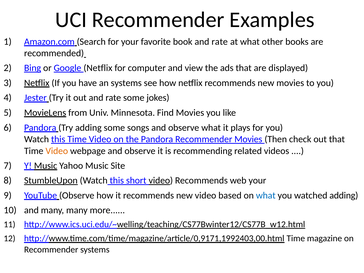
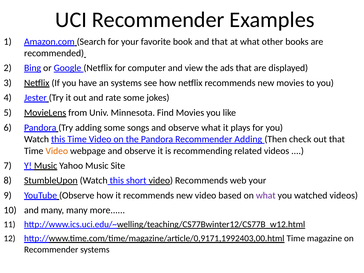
book and rate: rate -> that
Recommender Movies: Movies -> Adding
what at (266, 195) colour: blue -> purple
watched adding: adding -> videos
